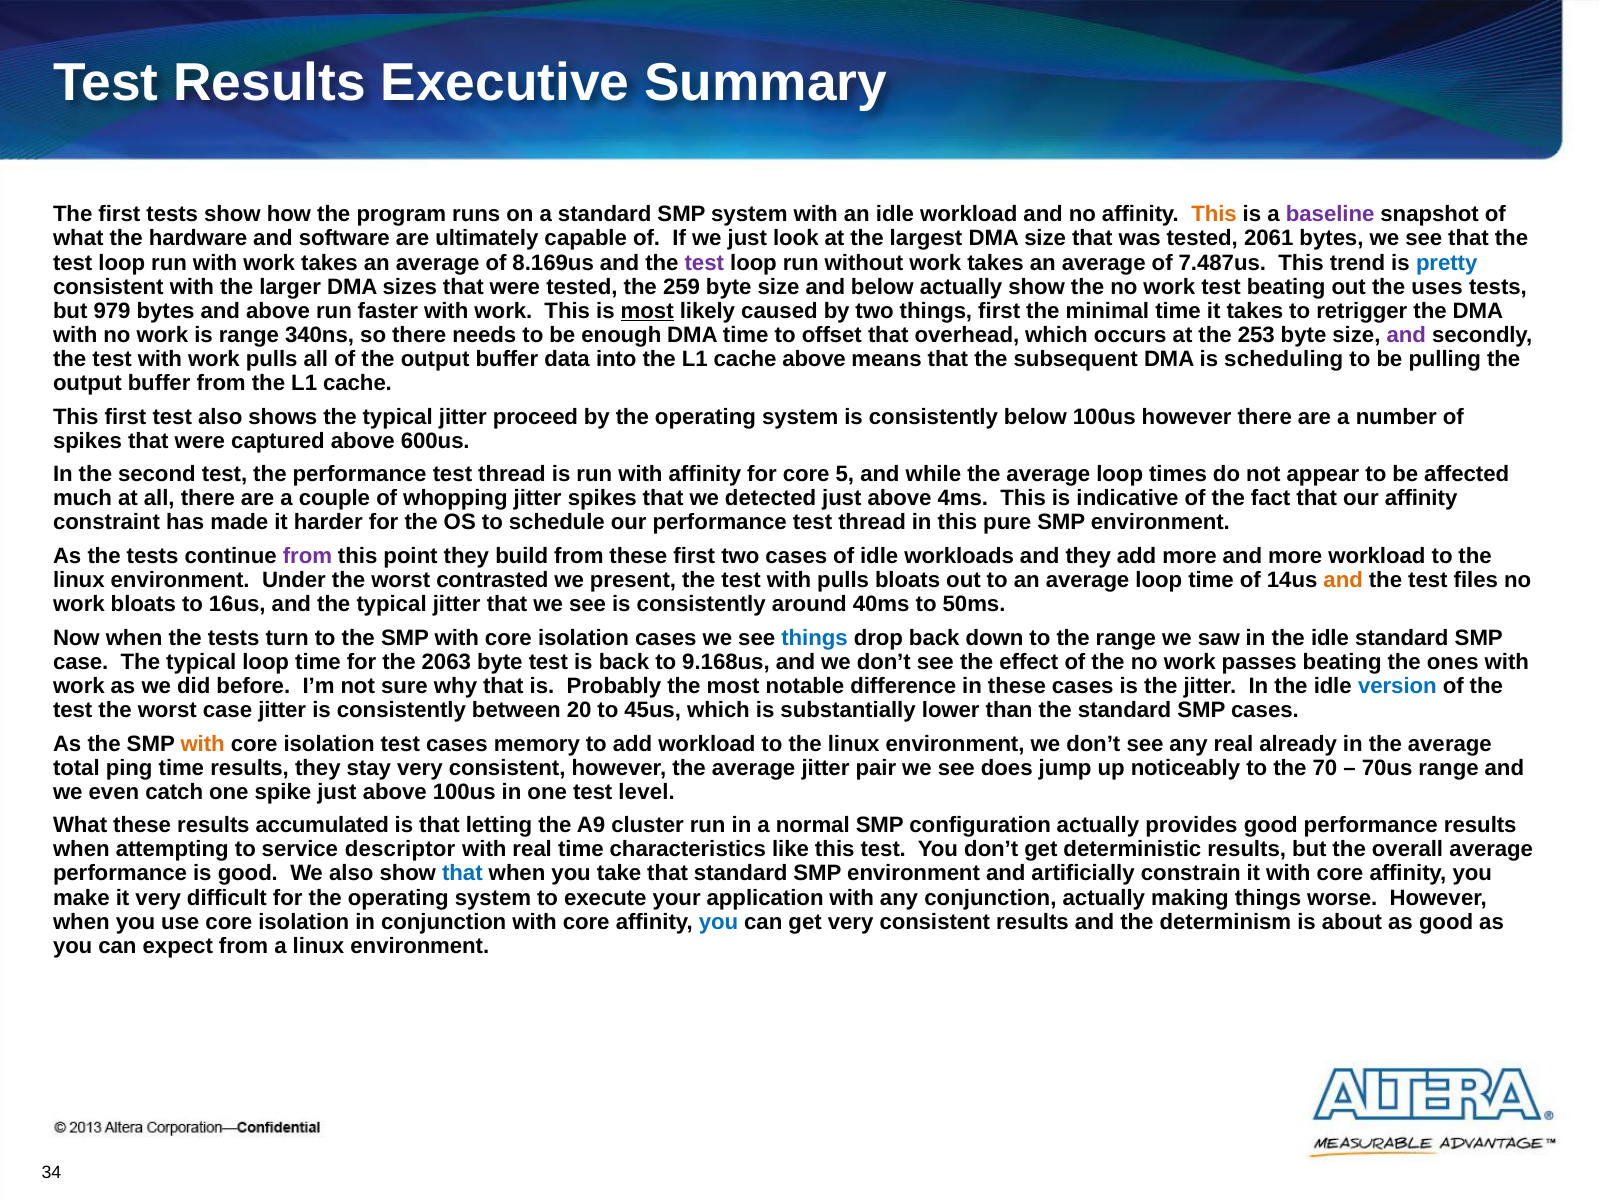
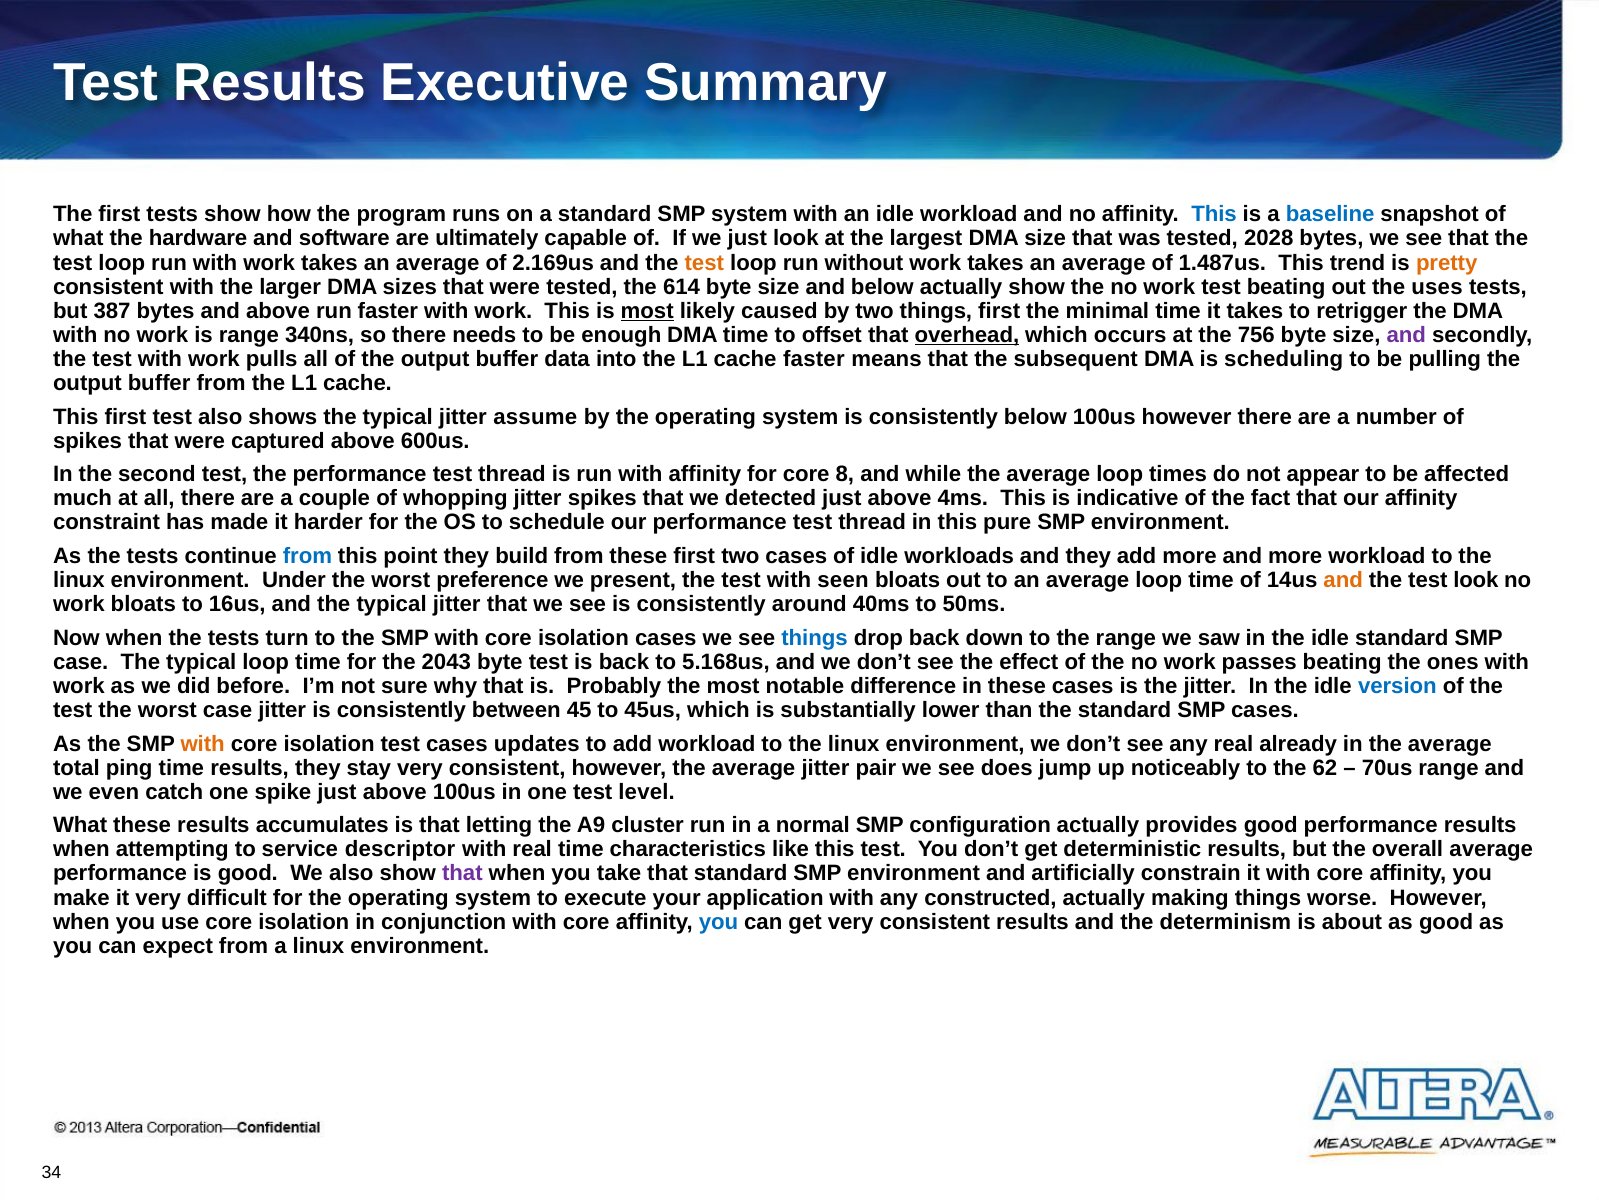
This at (1214, 214) colour: orange -> blue
baseline colour: purple -> blue
2061: 2061 -> 2028
8.169us: 8.169us -> 2.169us
test at (704, 263) colour: purple -> orange
7.487us: 7.487us -> 1.487us
pretty colour: blue -> orange
259: 259 -> 614
979: 979 -> 387
overhead underline: none -> present
253: 253 -> 756
cache above: above -> faster
proceed: proceed -> assume
5: 5 -> 8
from at (307, 556) colour: purple -> blue
contrasted: contrasted -> preference
with pulls: pulls -> seen
test files: files -> look
2063: 2063 -> 2043
9.168us: 9.168us -> 5.168us
20: 20 -> 45
memory: memory -> updates
70: 70 -> 62
accumulated: accumulated -> accumulates
that at (462, 873) colour: blue -> purple
any conjunction: conjunction -> constructed
